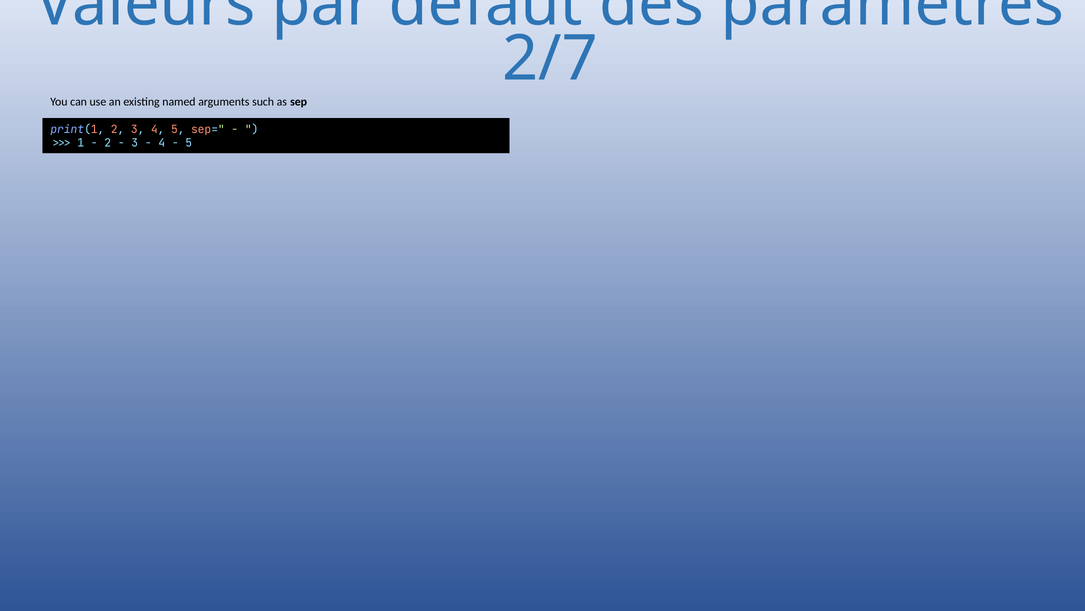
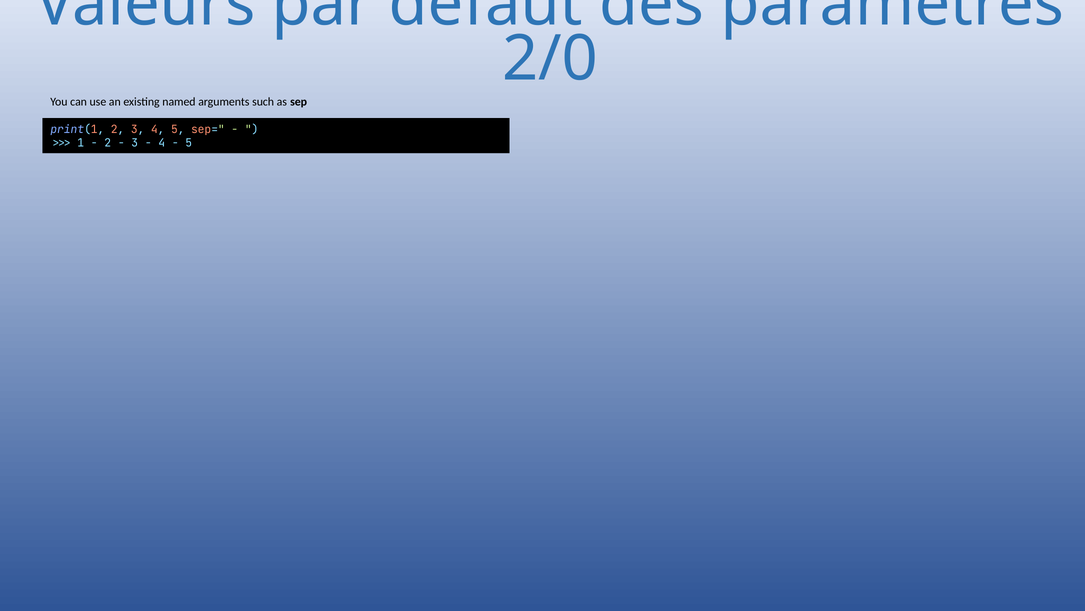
2/7: 2/7 -> 2/0
